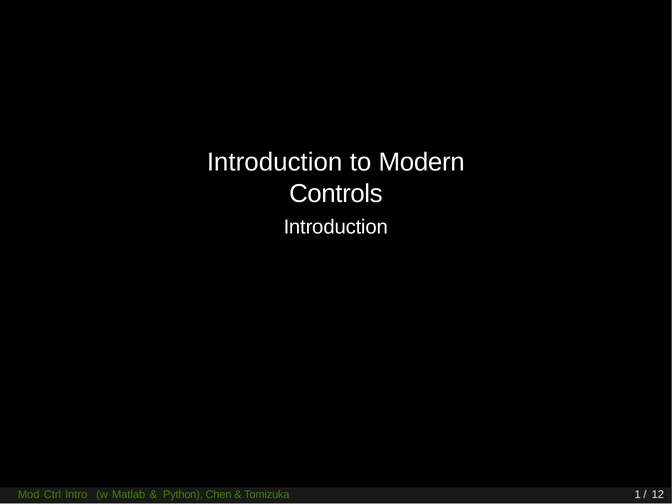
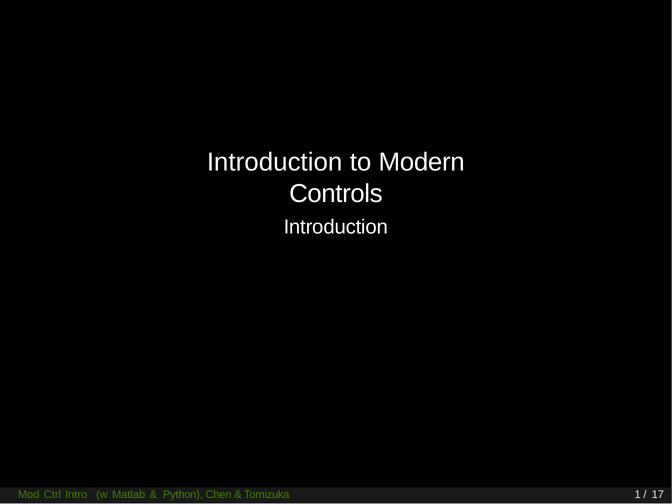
12: 12 -> 17
